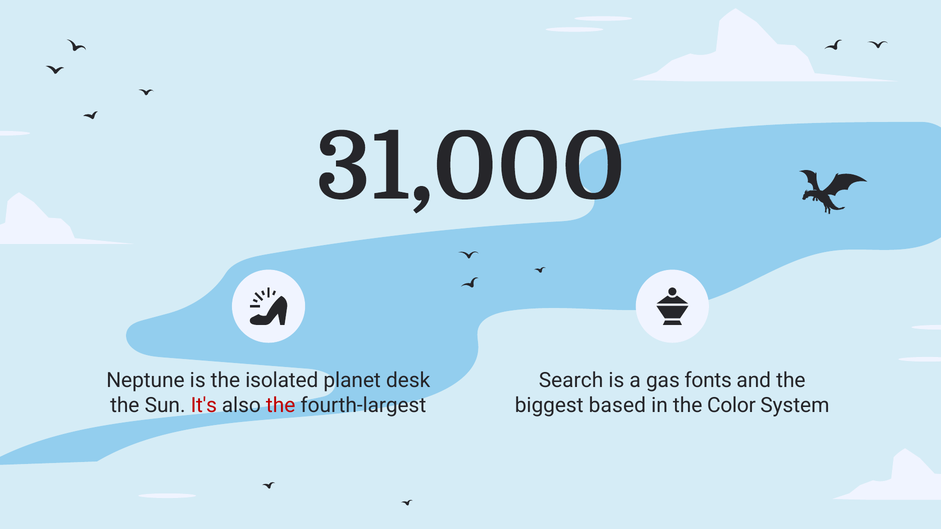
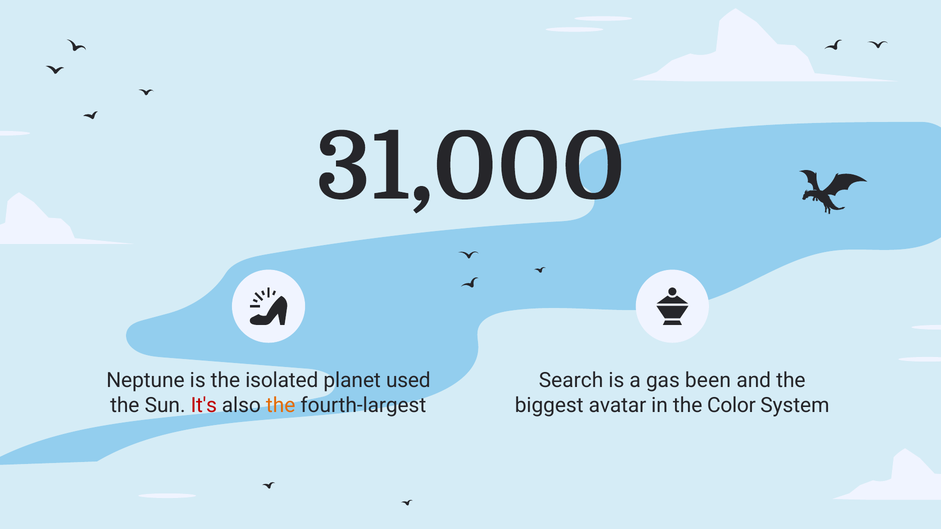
desk: desk -> used
fonts: fonts -> been
the at (281, 406) colour: red -> orange
based: based -> avatar
